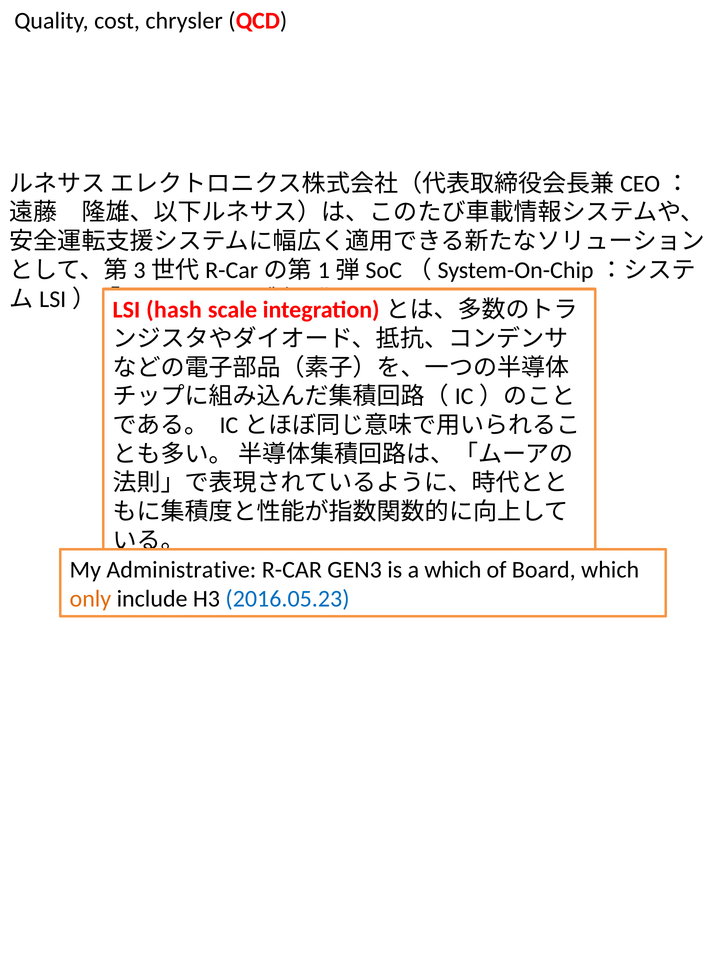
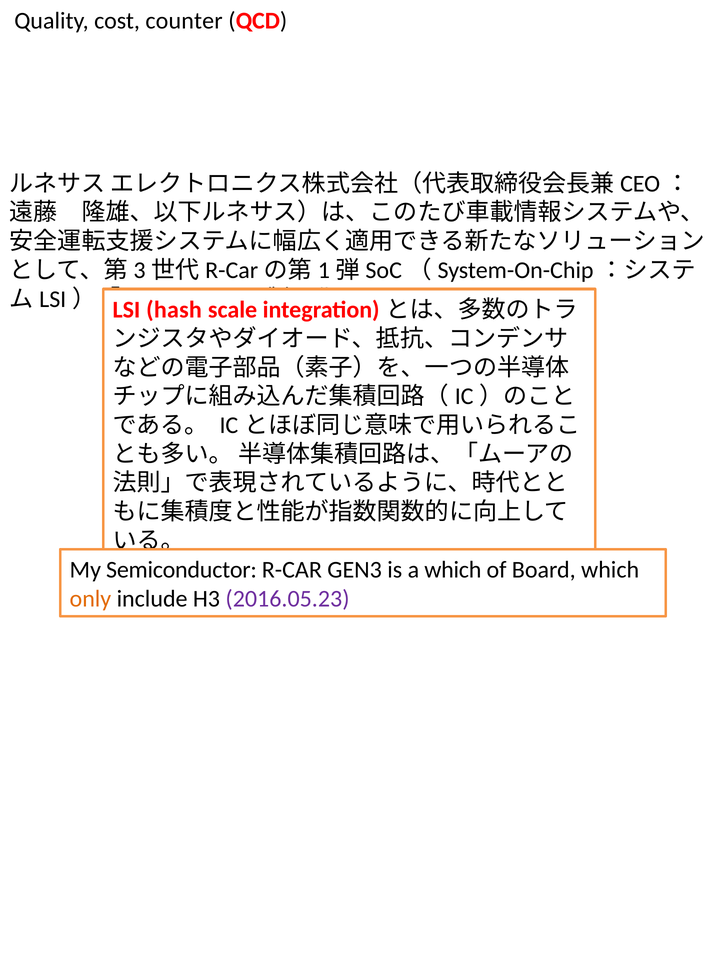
chrysler: chrysler -> counter
Administrative: Administrative -> Semiconductor
2016.05.23 colour: blue -> purple
